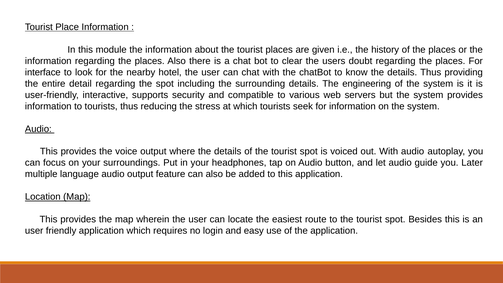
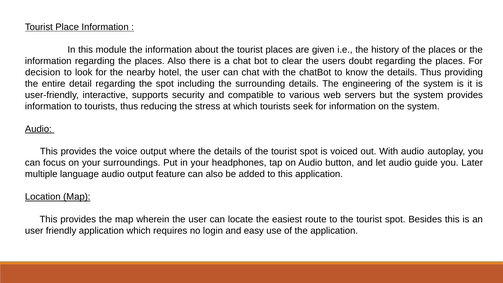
interface: interface -> decision
